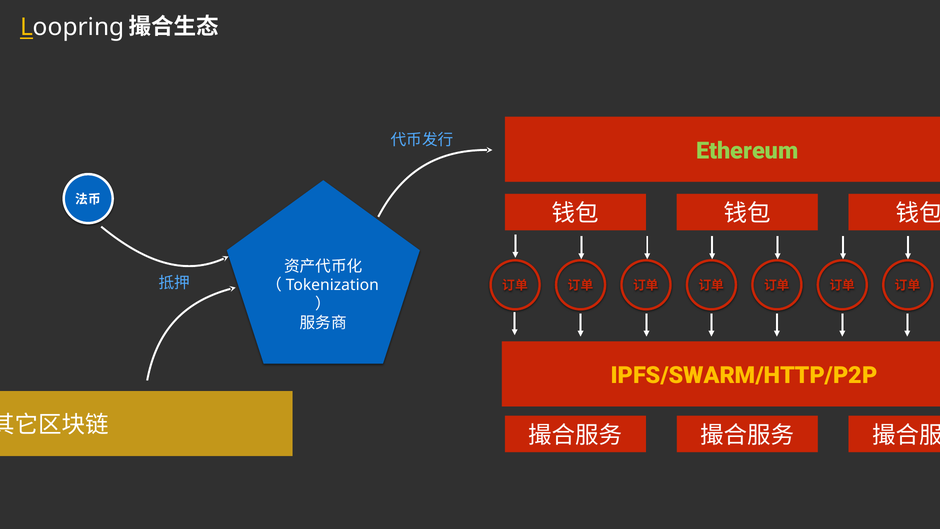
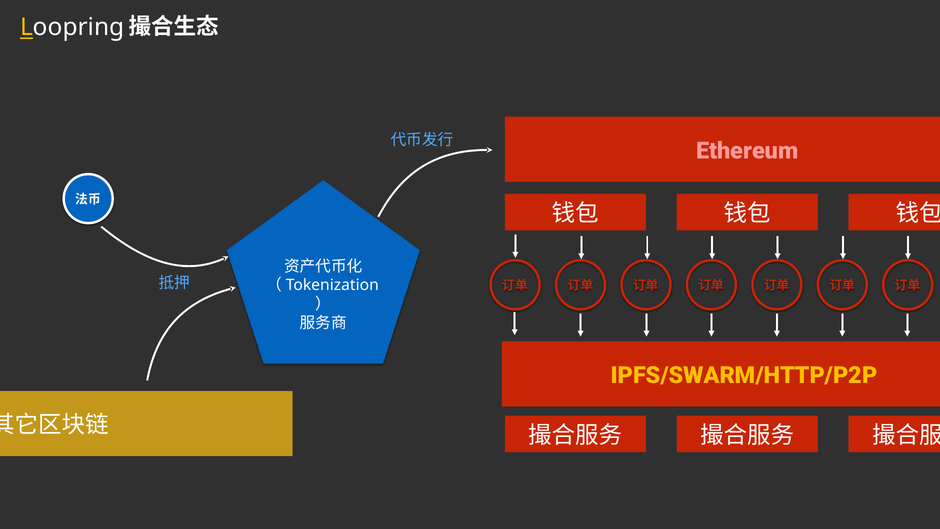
Ethereum colour: light green -> pink
